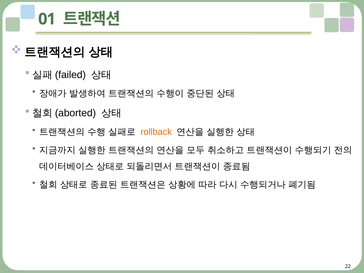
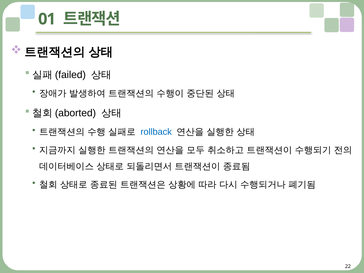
rollback colour: orange -> blue
